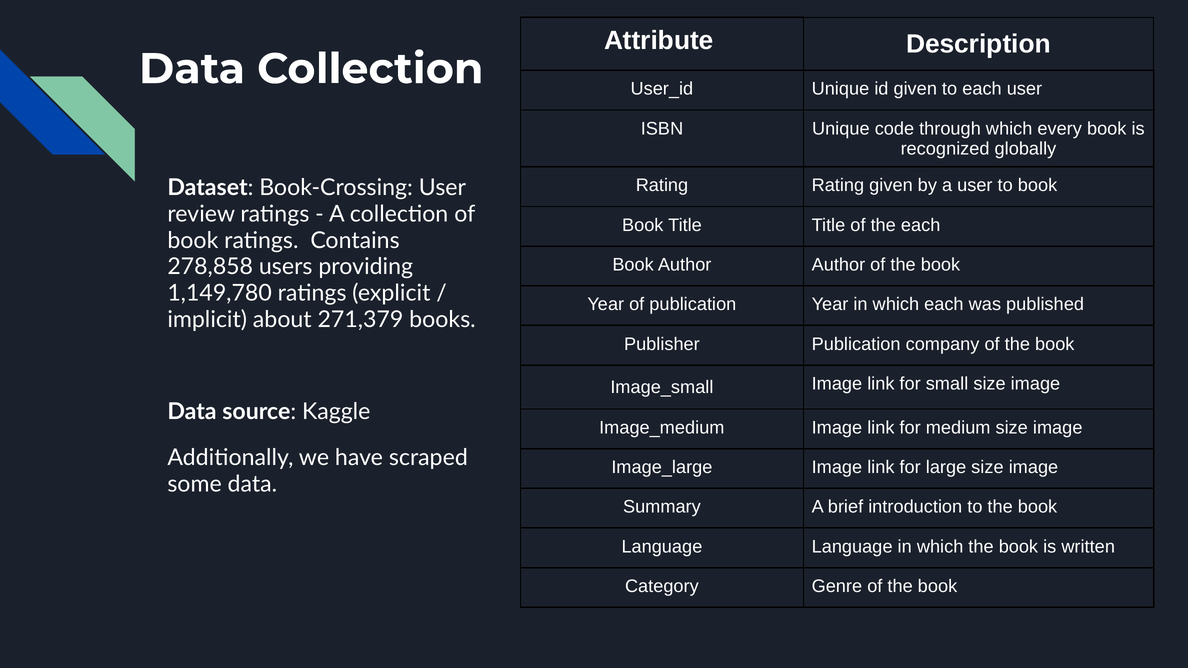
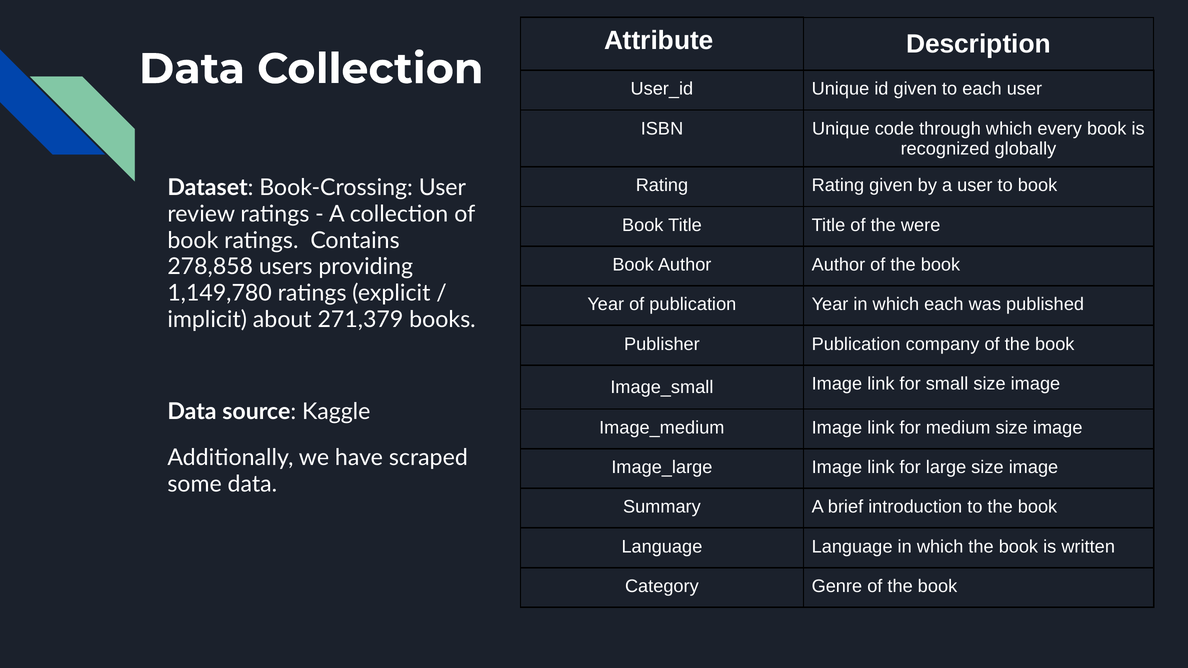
the each: each -> were
